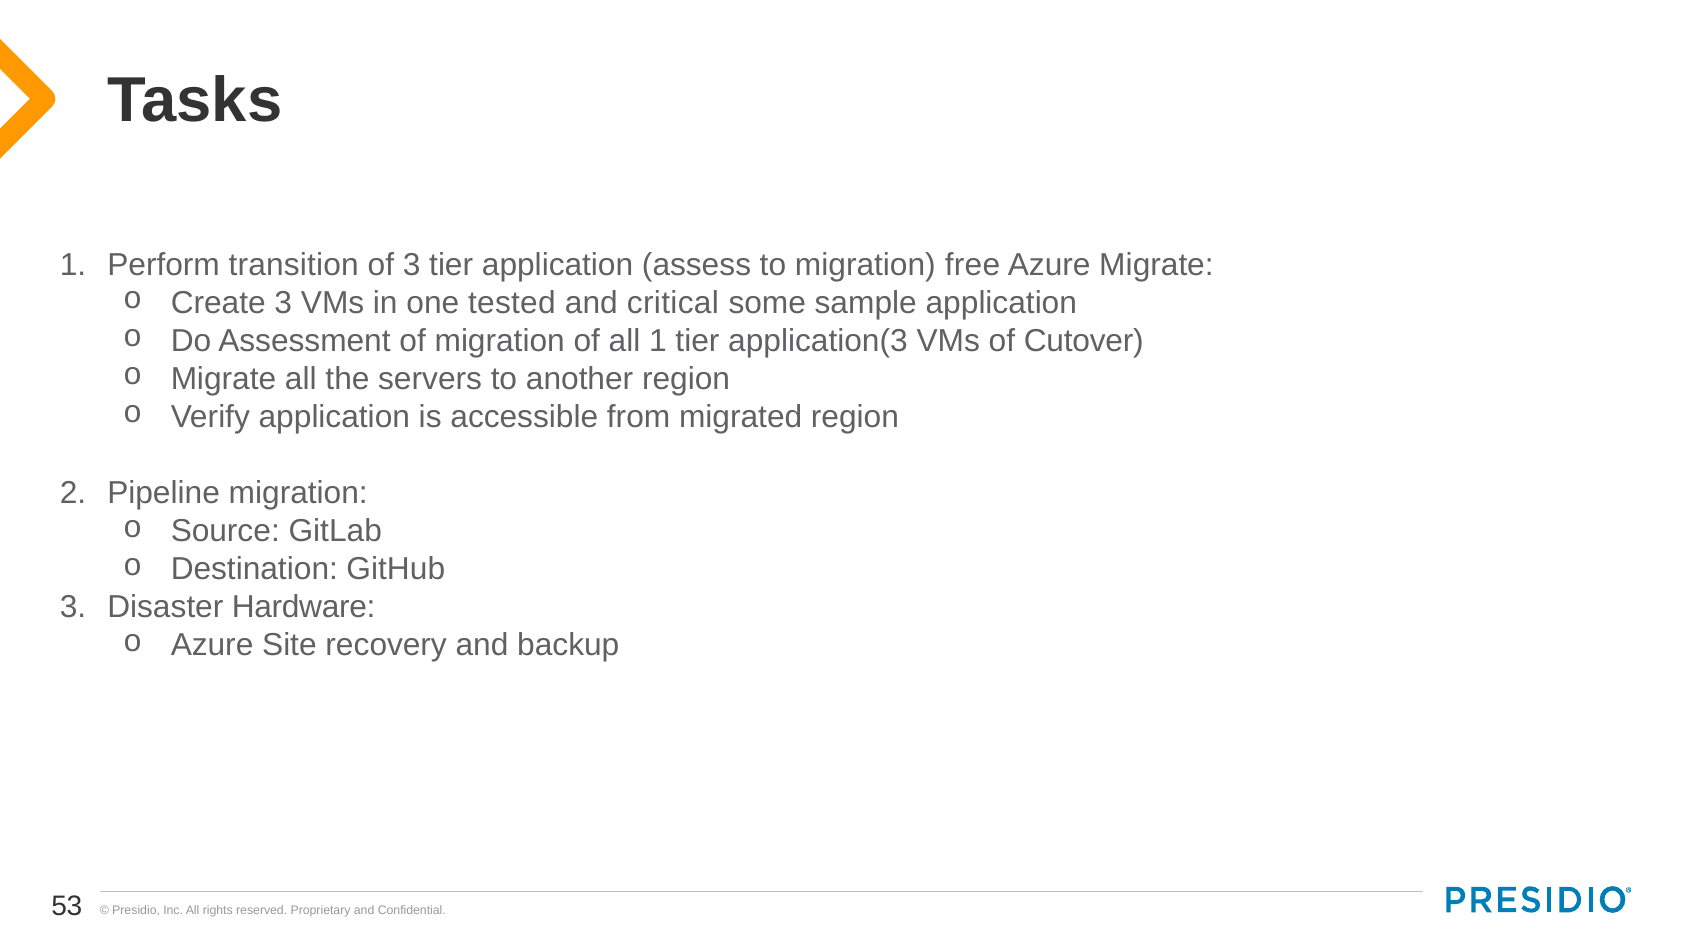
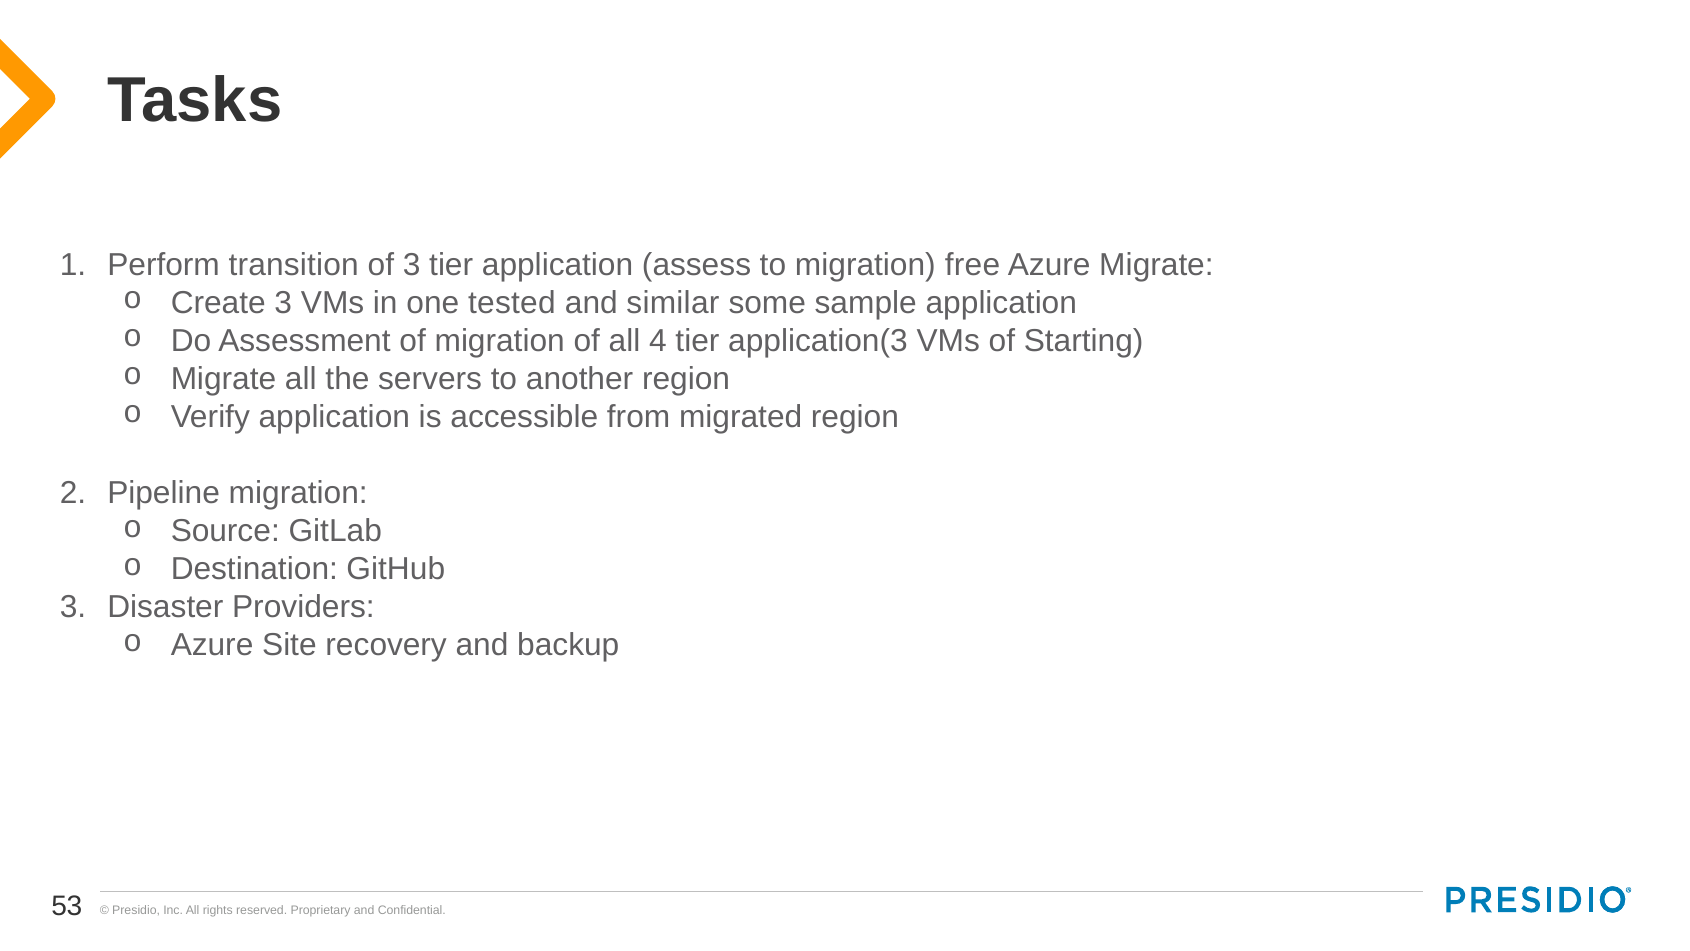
critical: critical -> similar
all 1: 1 -> 4
Cutover: Cutover -> Starting
Hardware: Hardware -> Providers
